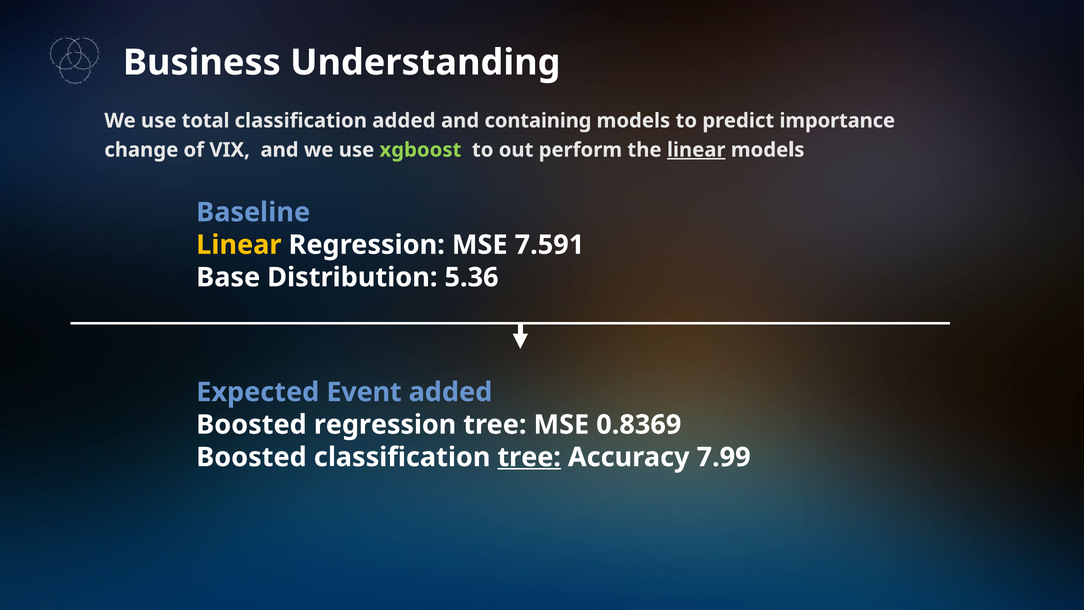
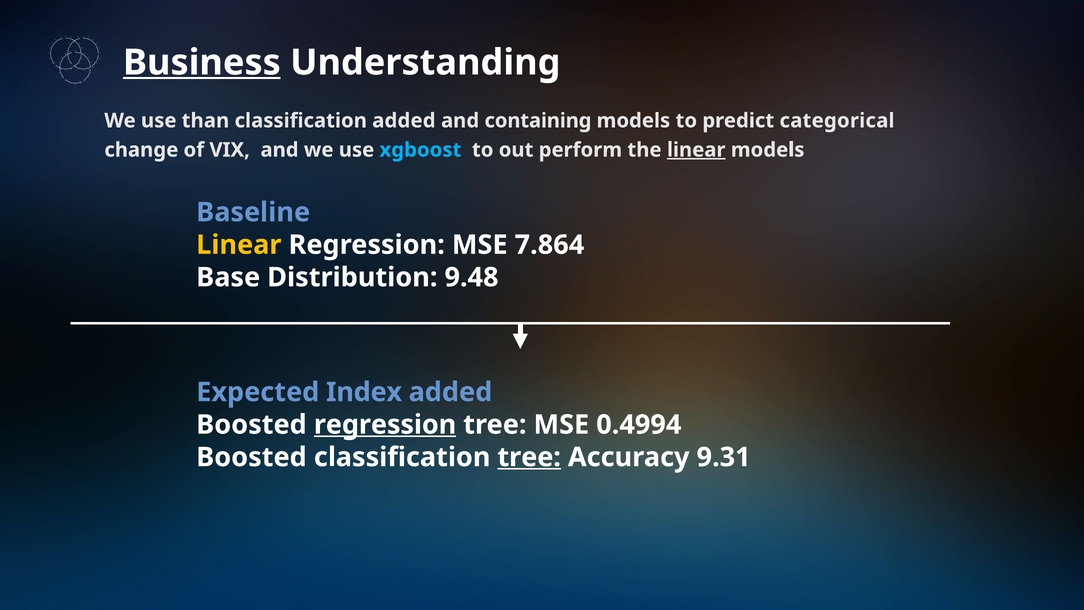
Business underline: none -> present
total: total -> than
importance: importance -> categorical
xgboost colour: light green -> light blue
7.591: 7.591 -> 7.864
5.36: 5.36 -> 9.48
Event: Event -> Index
regression at (385, 425) underline: none -> present
0.8369: 0.8369 -> 0.4994
7.99: 7.99 -> 9.31
